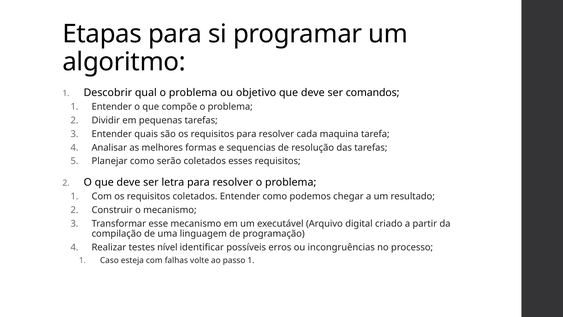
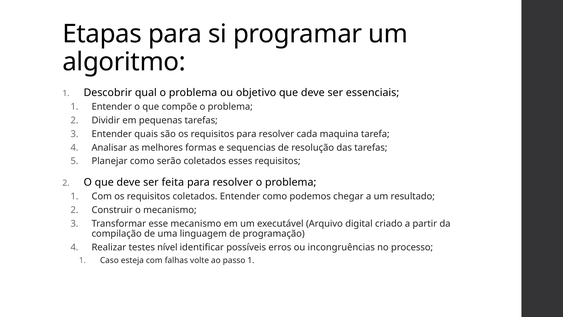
comandos: comandos -> essenciais
letra: letra -> feita
